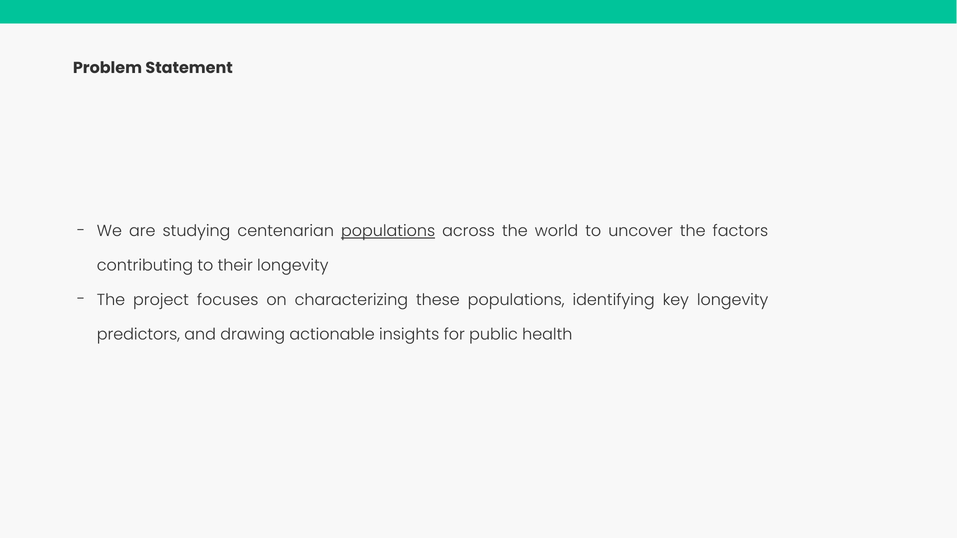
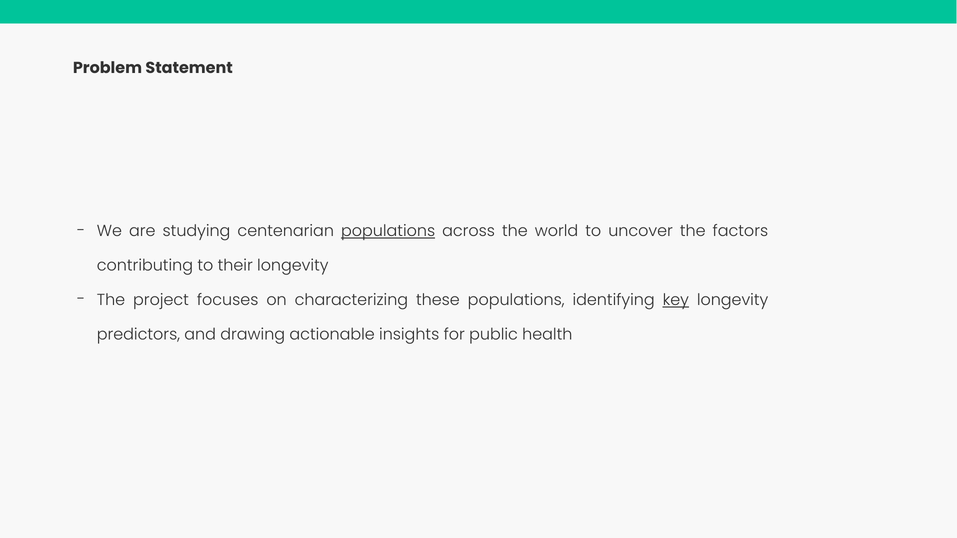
key underline: none -> present
